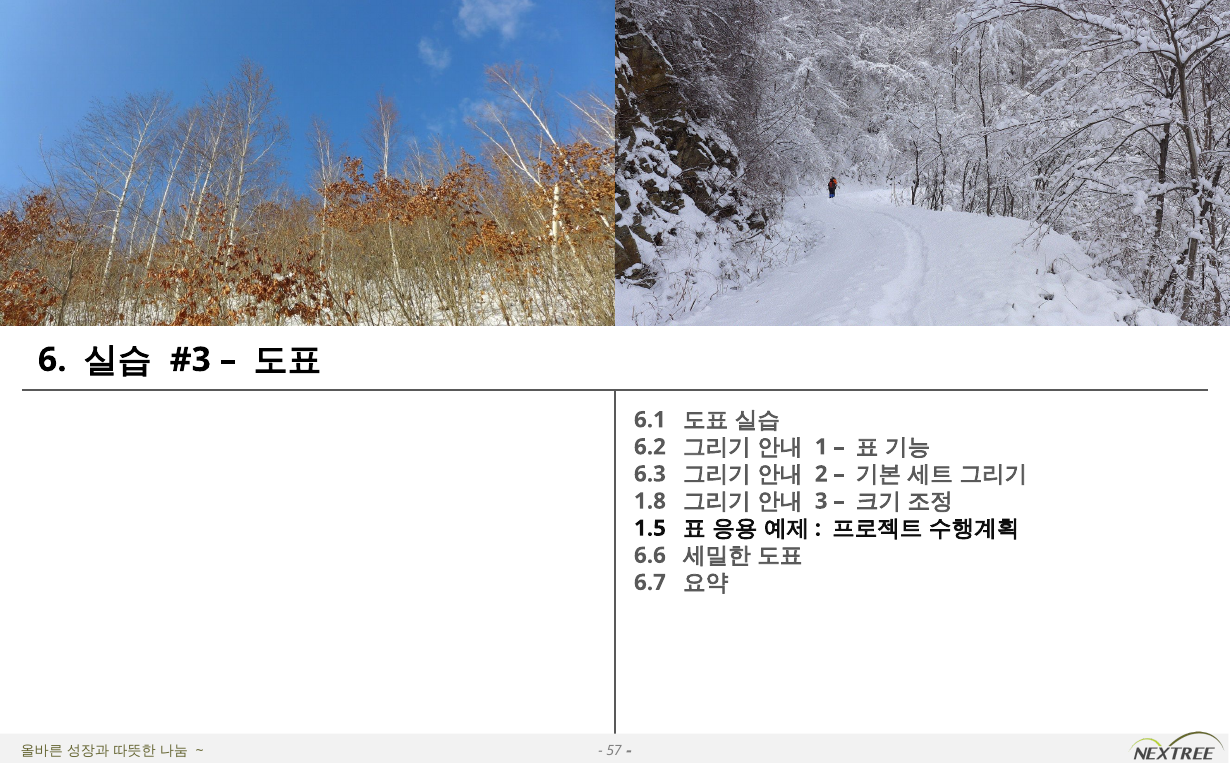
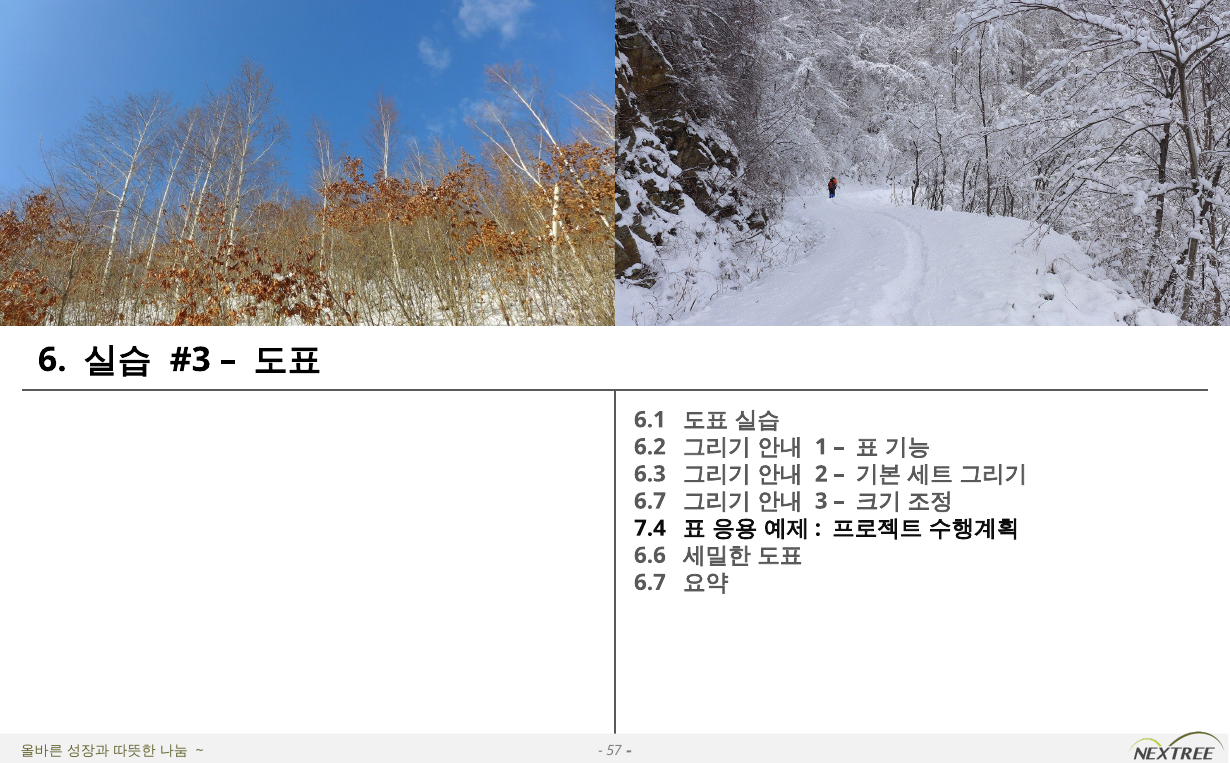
1.8 at (650, 501): 1.8 -> 6.7
1.5: 1.5 -> 7.4
